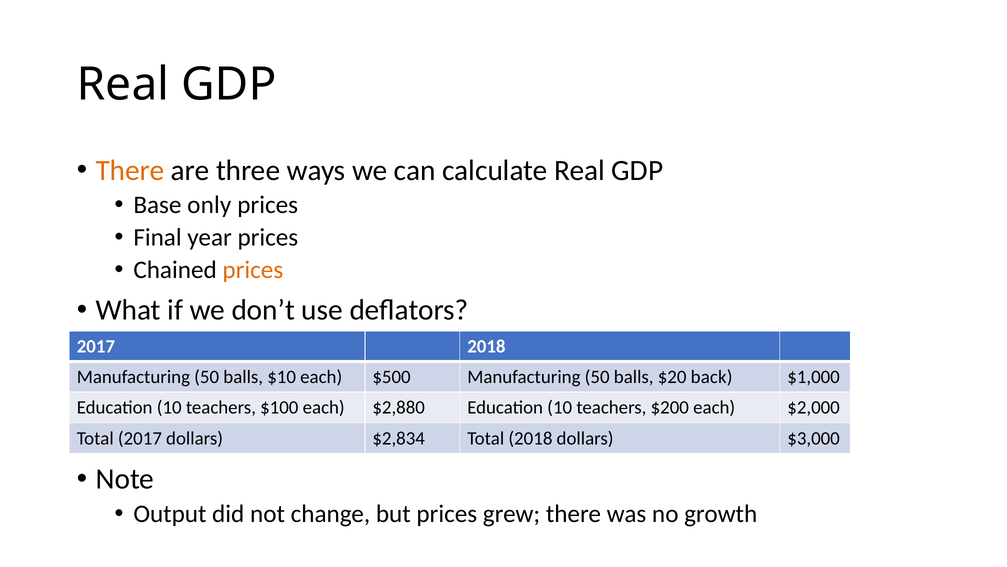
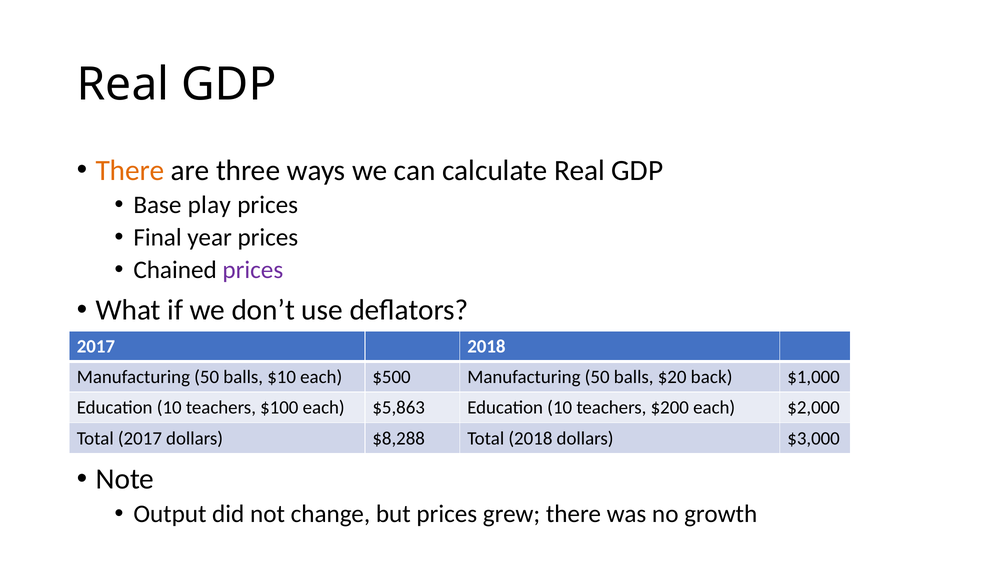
only: only -> play
prices at (253, 270) colour: orange -> purple
$2,880: $2,880 -> $5,863
$2,834: $2,834 -> $8,288
